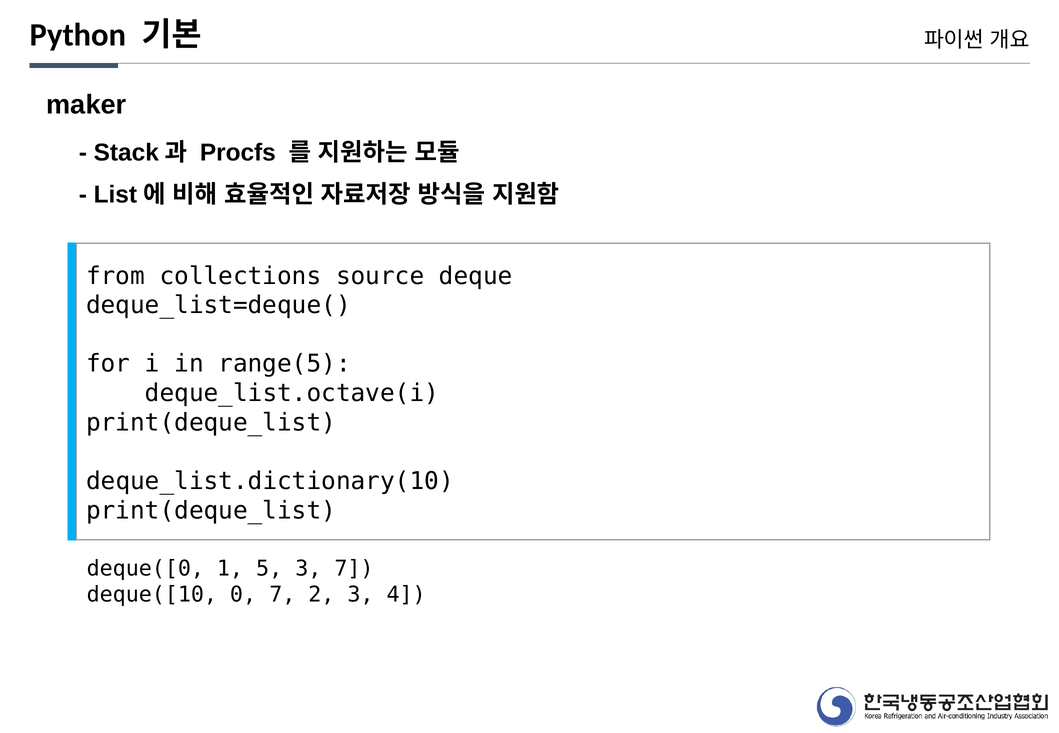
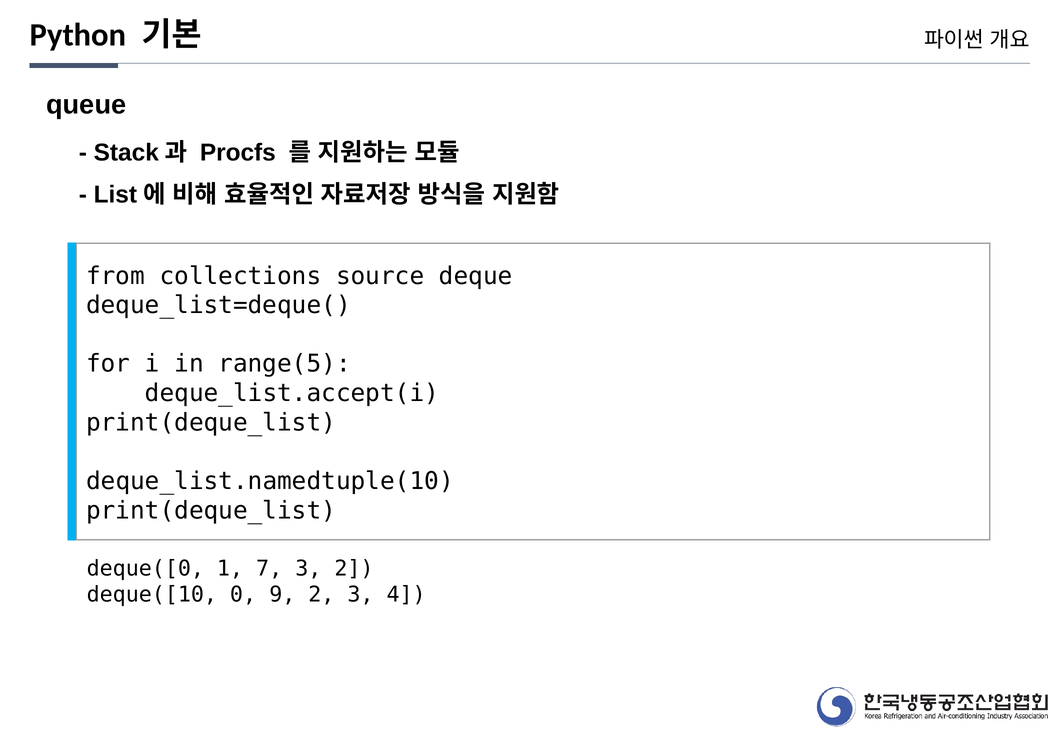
maker: maker -> queue
deque_list.octave(i: deque_list.octave(i -> deque_list.accept(i
deque_list.dictionary(10: deque_list.dictionary(10 -> deque_list.namedtuple(10
5: 5 -> 7
3 7: 7 -> 2
0 7: 7 -> 9
